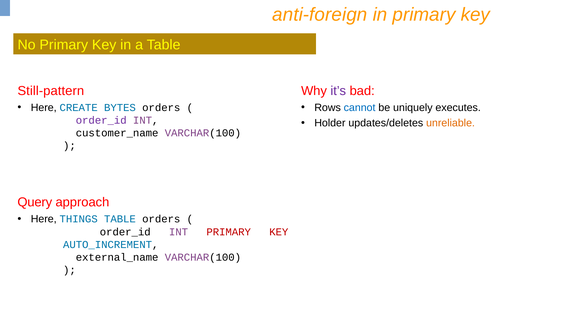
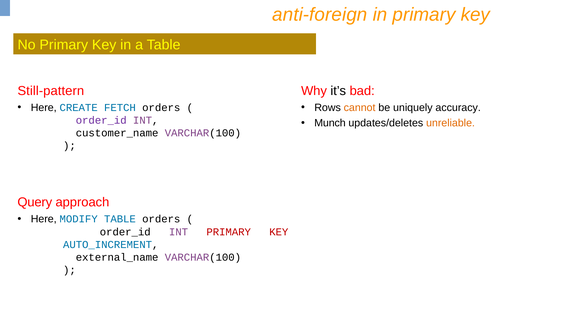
it’s colour: purple -> black
BYTES: BYTES -> FETCH
cannot colour: blue -> orange
executes: executes -> accuracy
Holder: Holder -> Munch
THINGS: THINGS -> MODIFY
